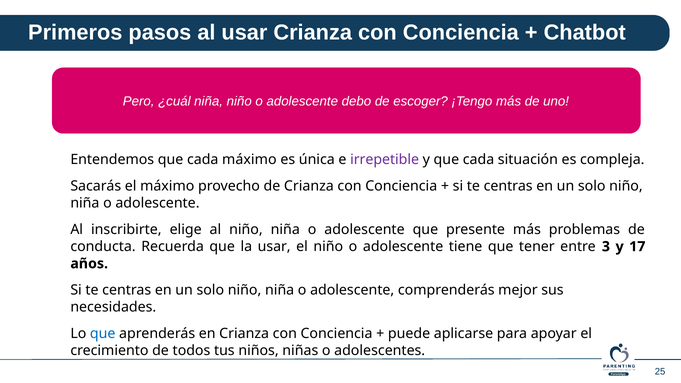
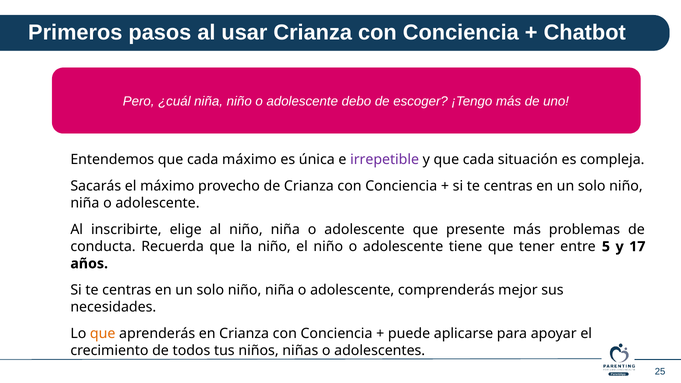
la usar: usar -> niño
3: 3 -> 5
que at (103, 334) colour: blue -> orange
